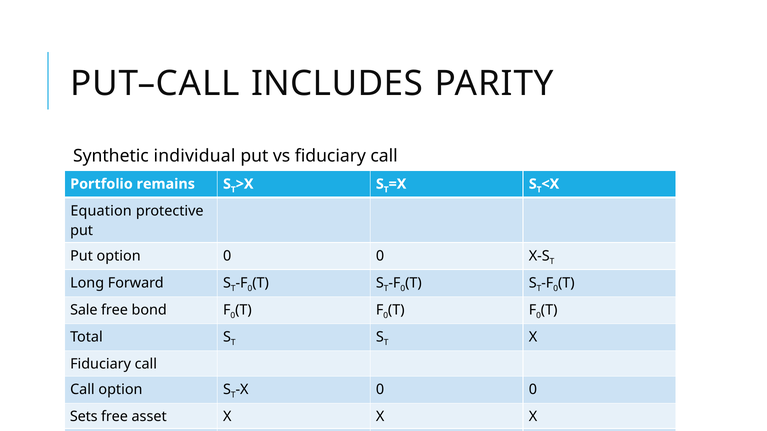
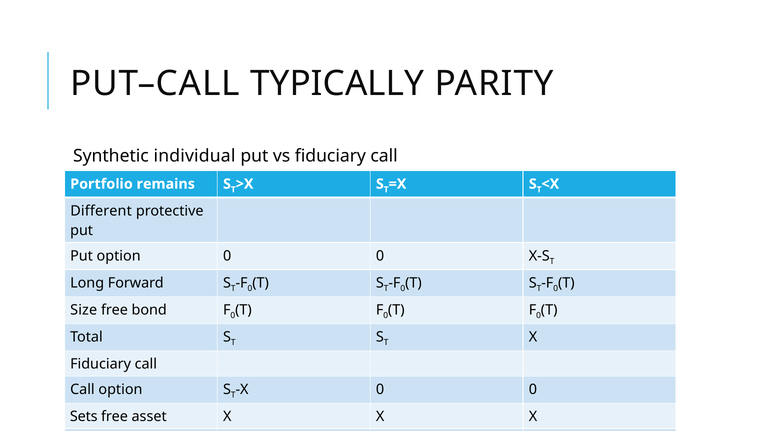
INCLUDES: INCLUDES -> TYPICALLY
Equation: Equation -> Different
Sale: Sale -> Size
